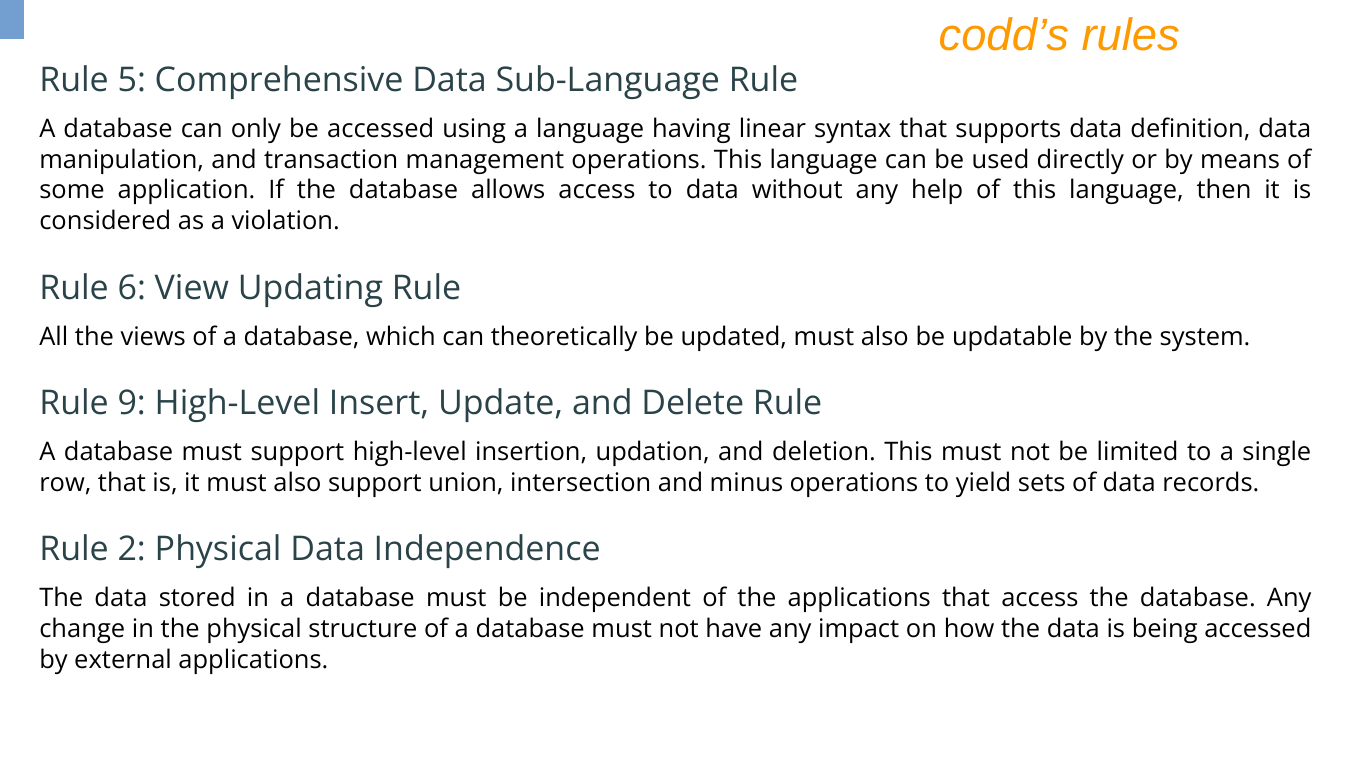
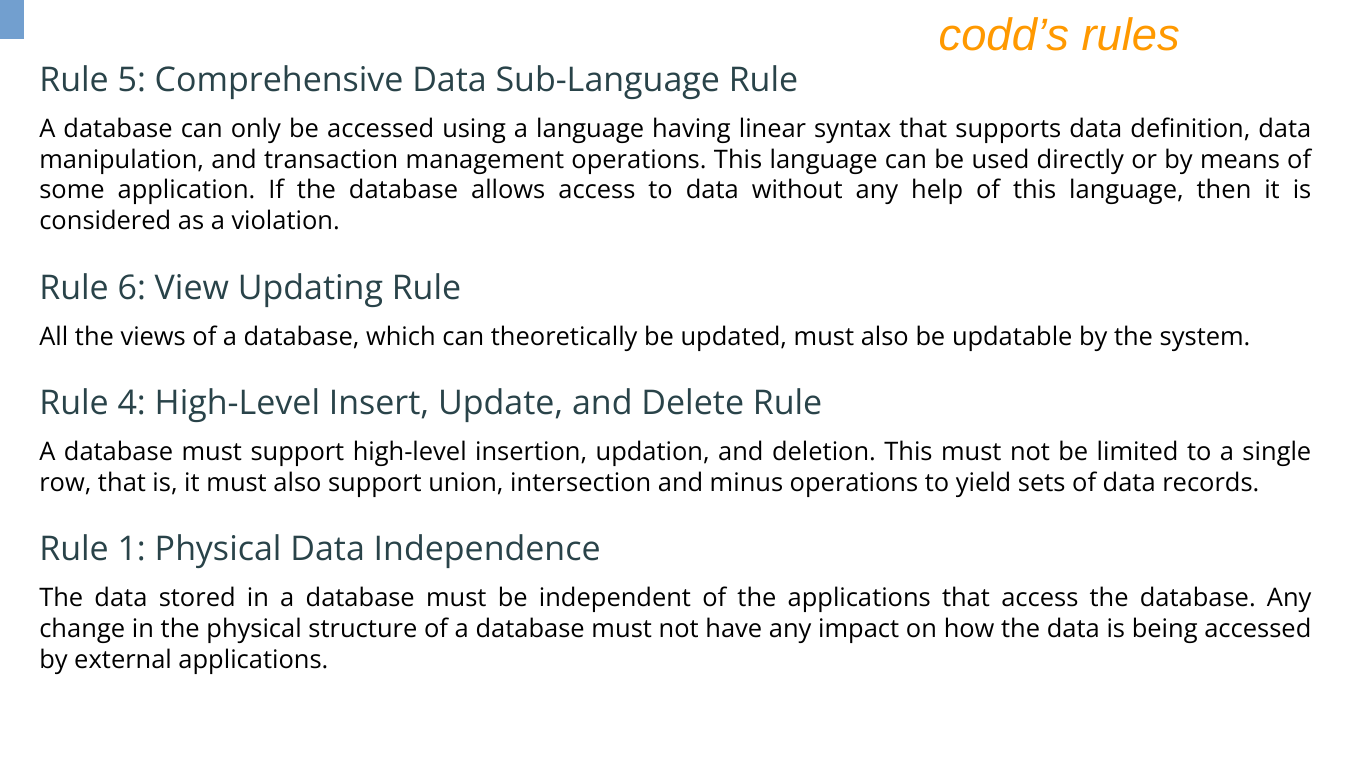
9: 9 -> 4
2: 2 -> 1
